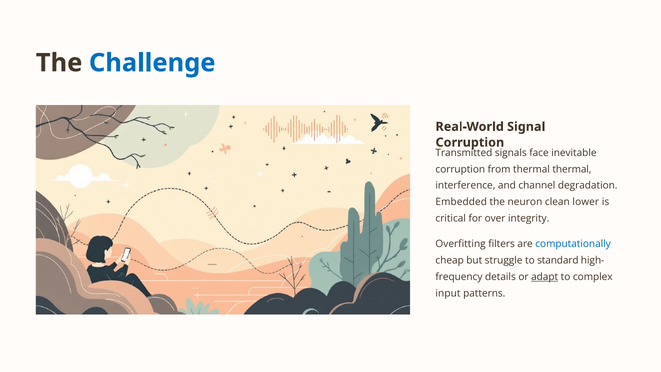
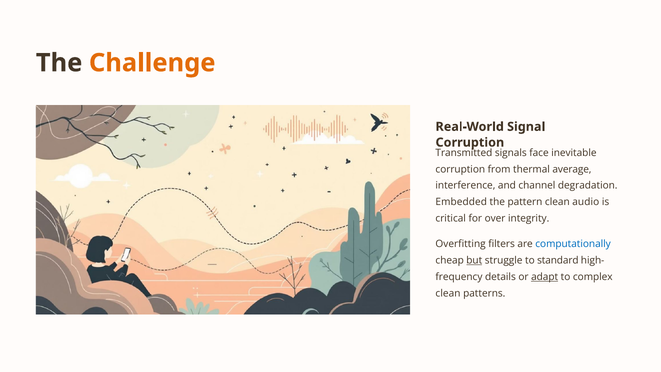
Challenge colour: blue -> orange
thermal thermal: thermal -> average
neuron: neuron -> pattern
lower: lower -> audio
but underline: none -> present
input at (448, 293): input -> clean
